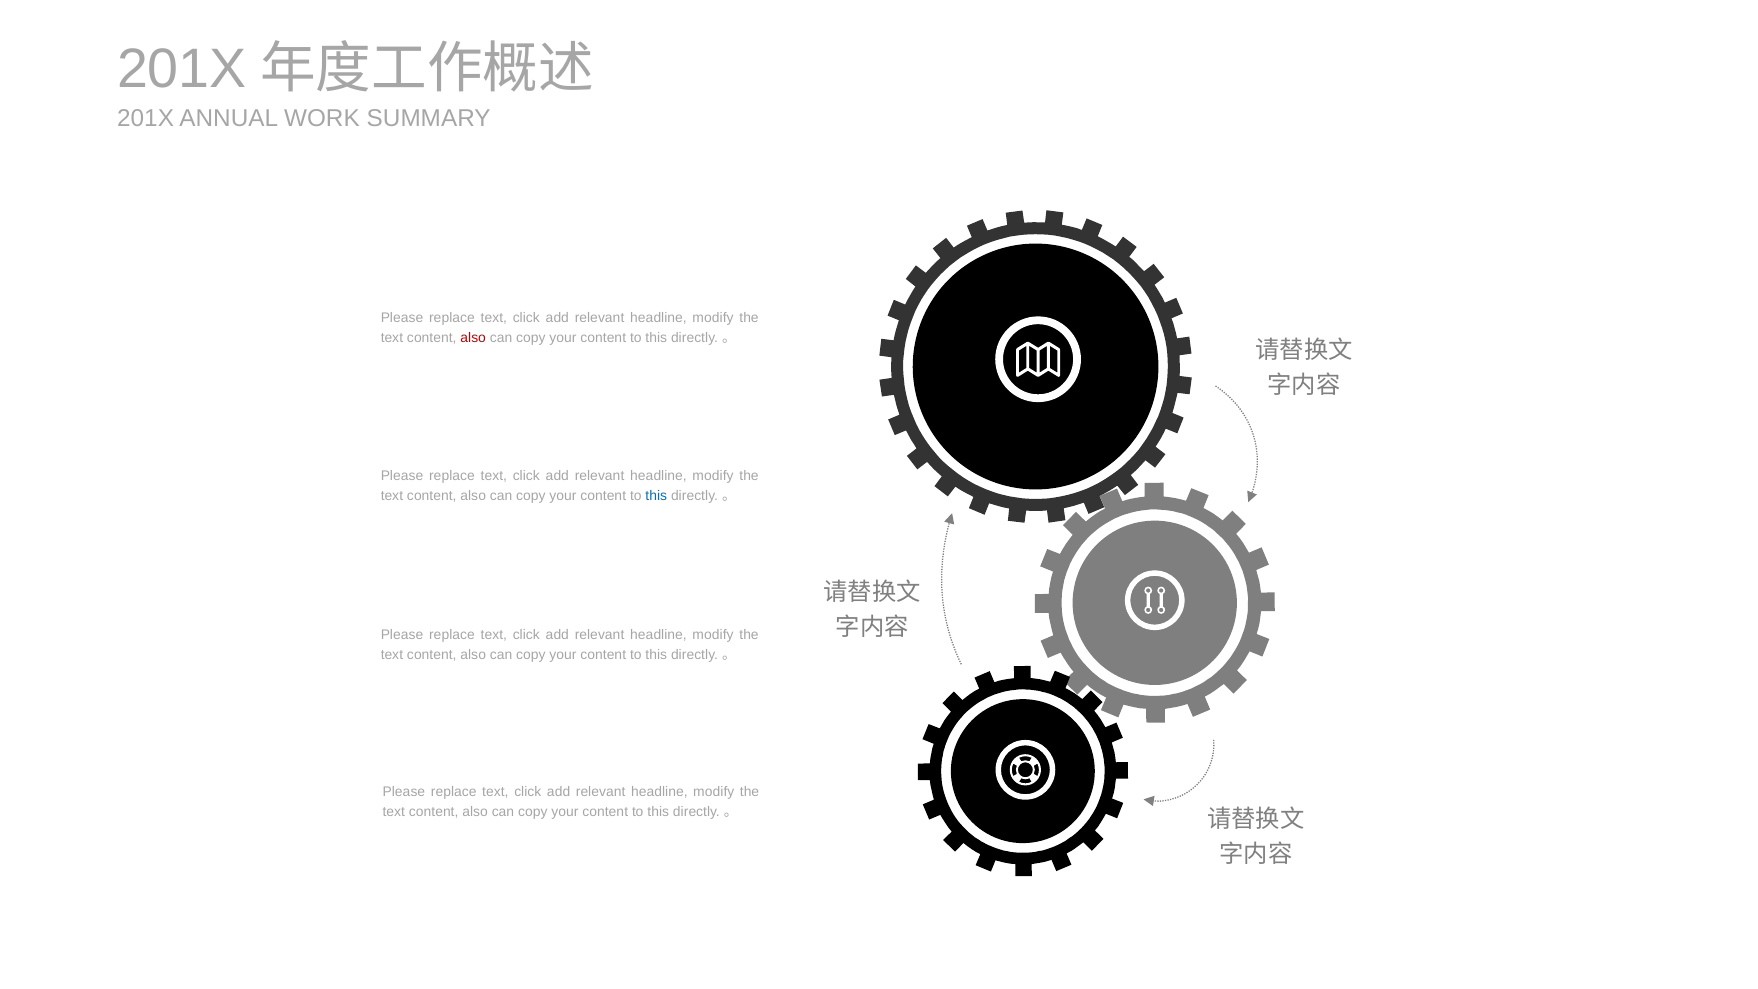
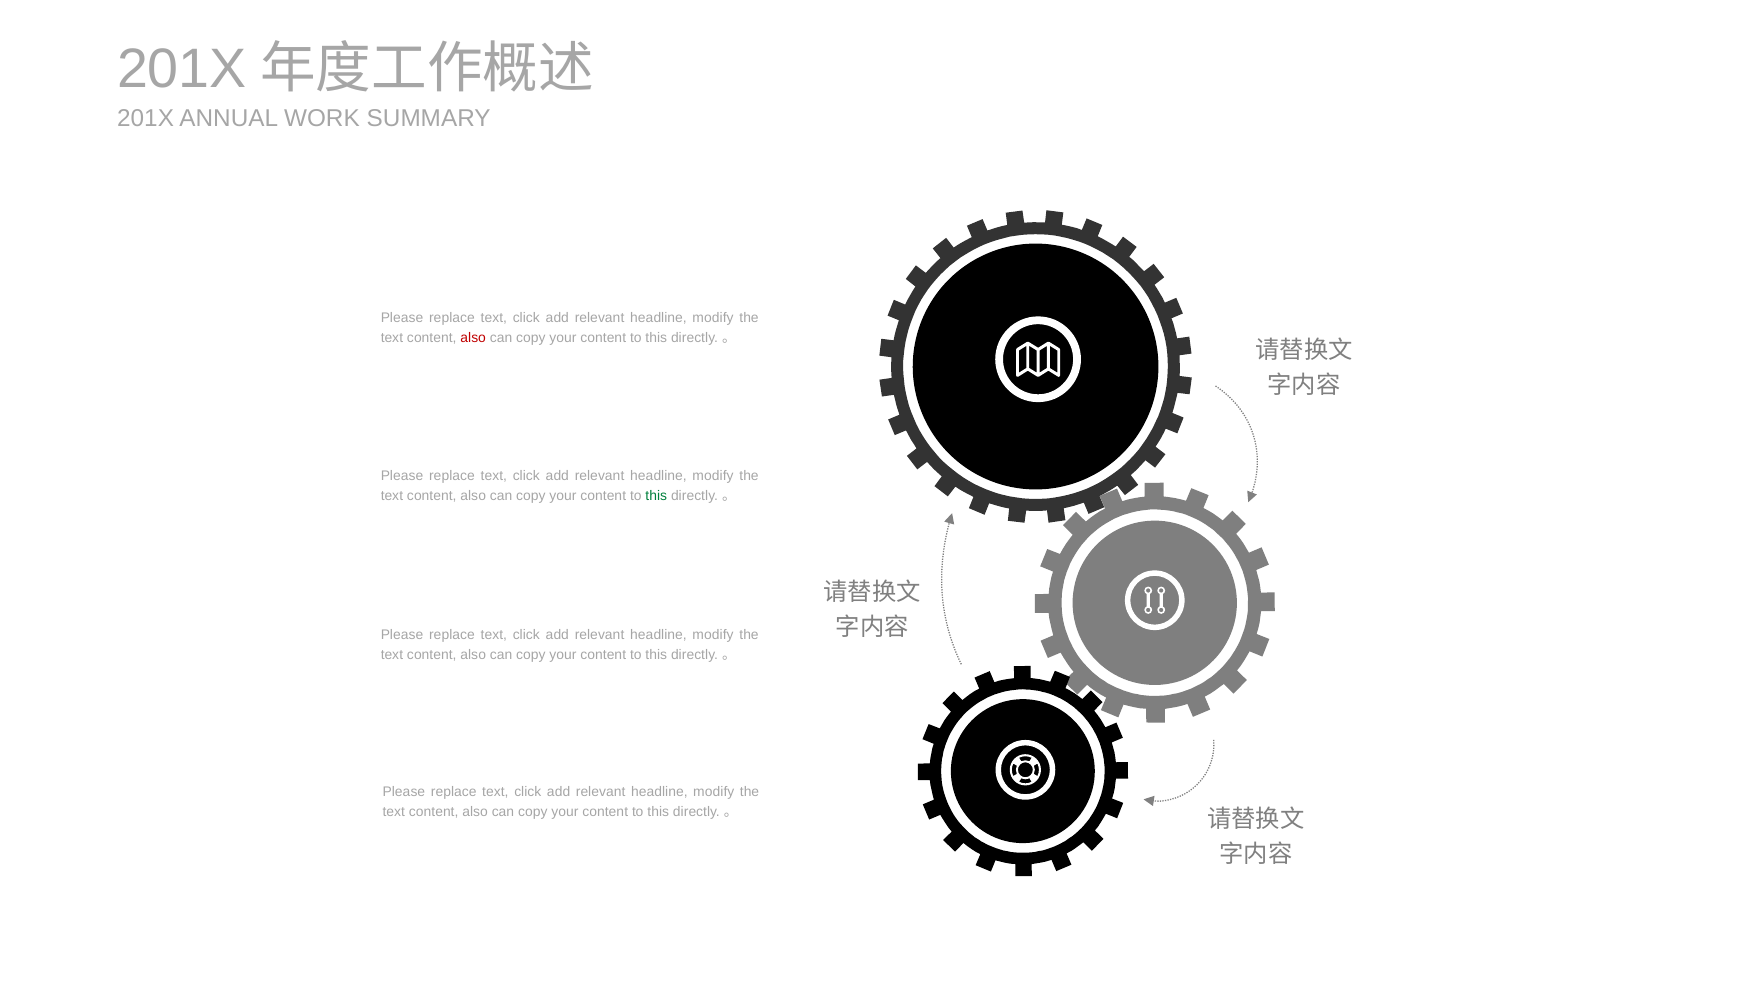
this at (656, 496) colour: blue -> green
